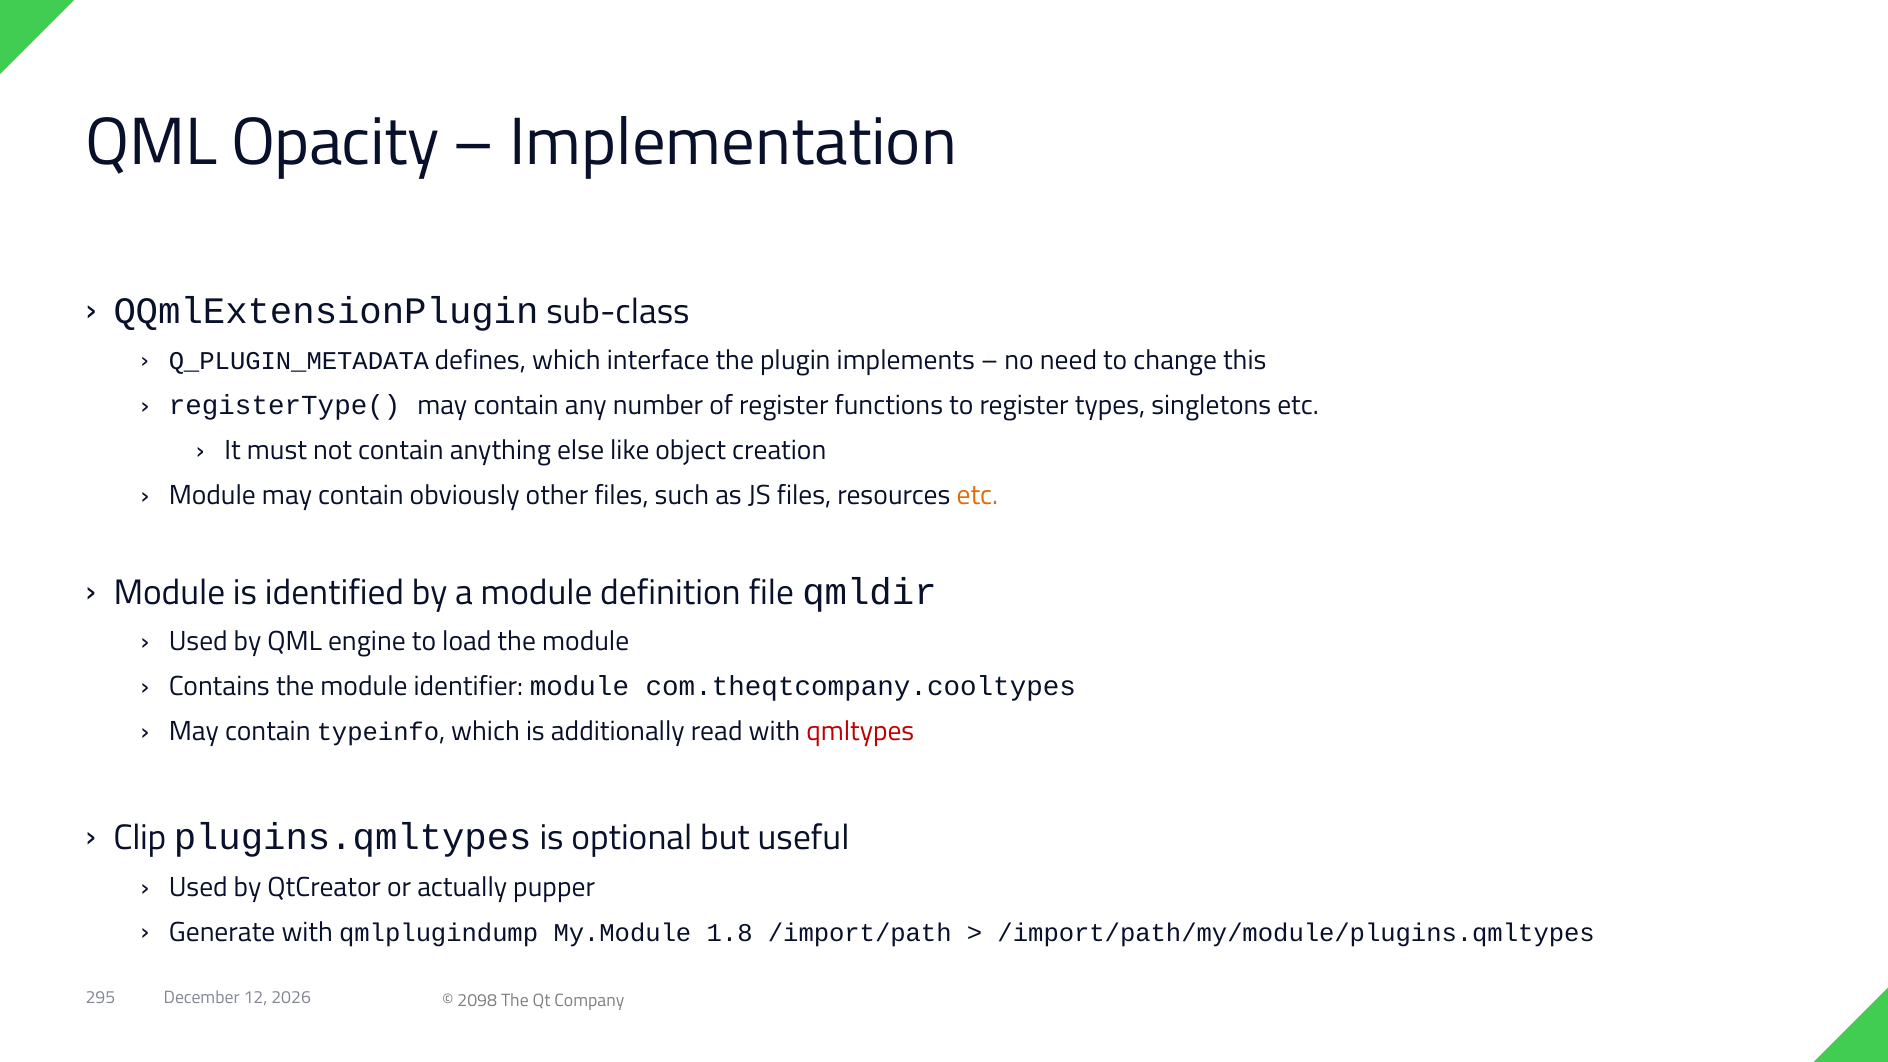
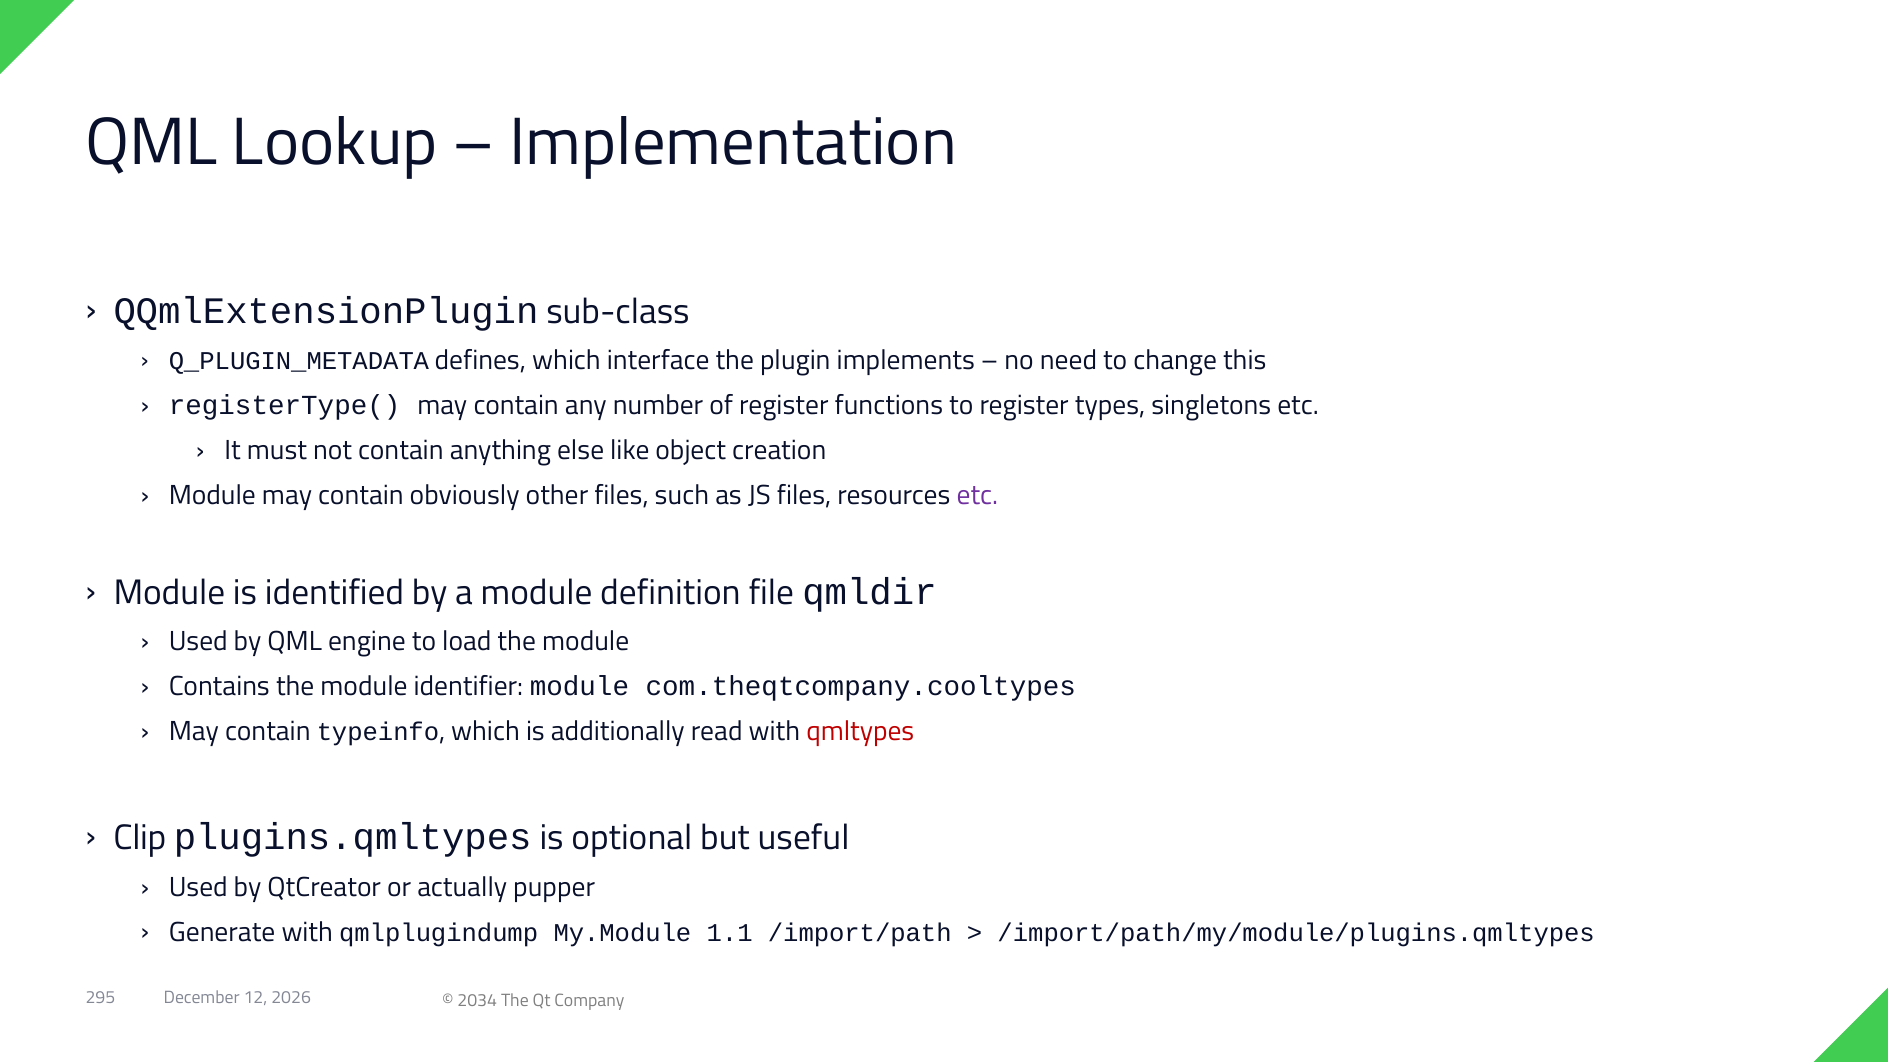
Opacity: Opacity -> Lookup
etc at (977, 495) colour: orange -> purple
1.8: 1.8 -> 1.1
2098: 2098 -> 2034
